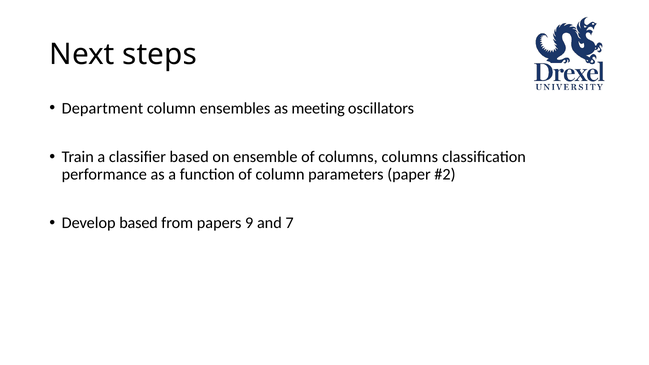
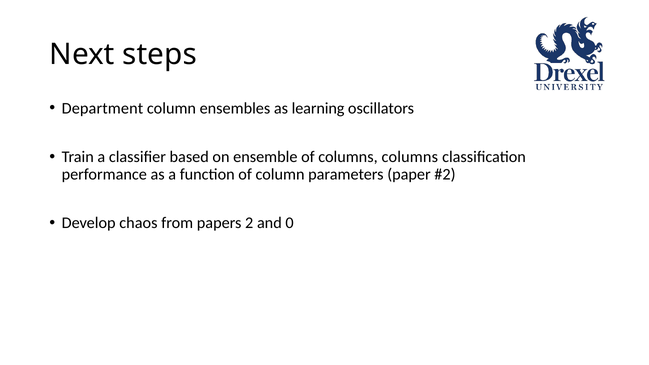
meeting: meeting -> learning
Develop based: based -> chaos
9: 9 -> 2
7: 7 -> 0
